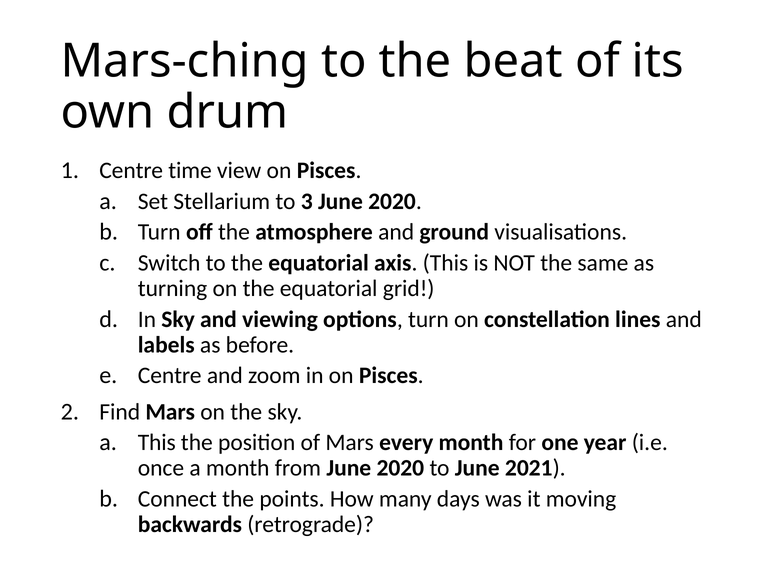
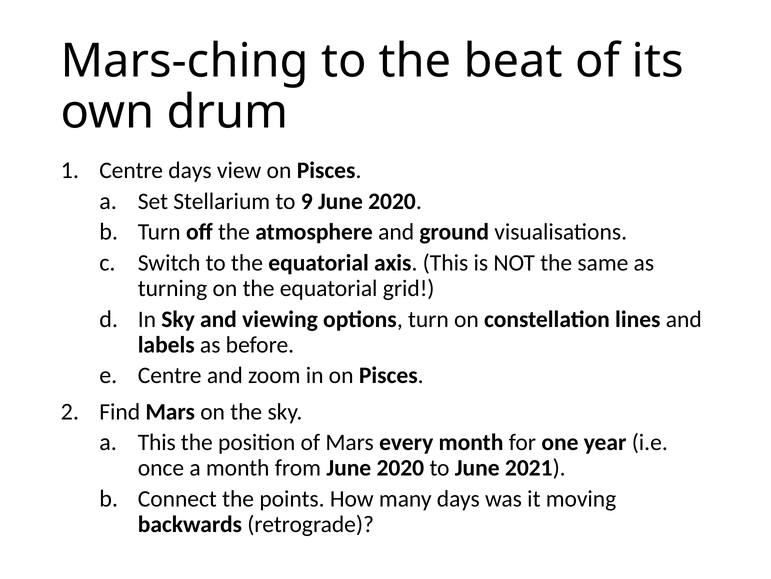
Centre time: time -> days
3: 3 -> 9
